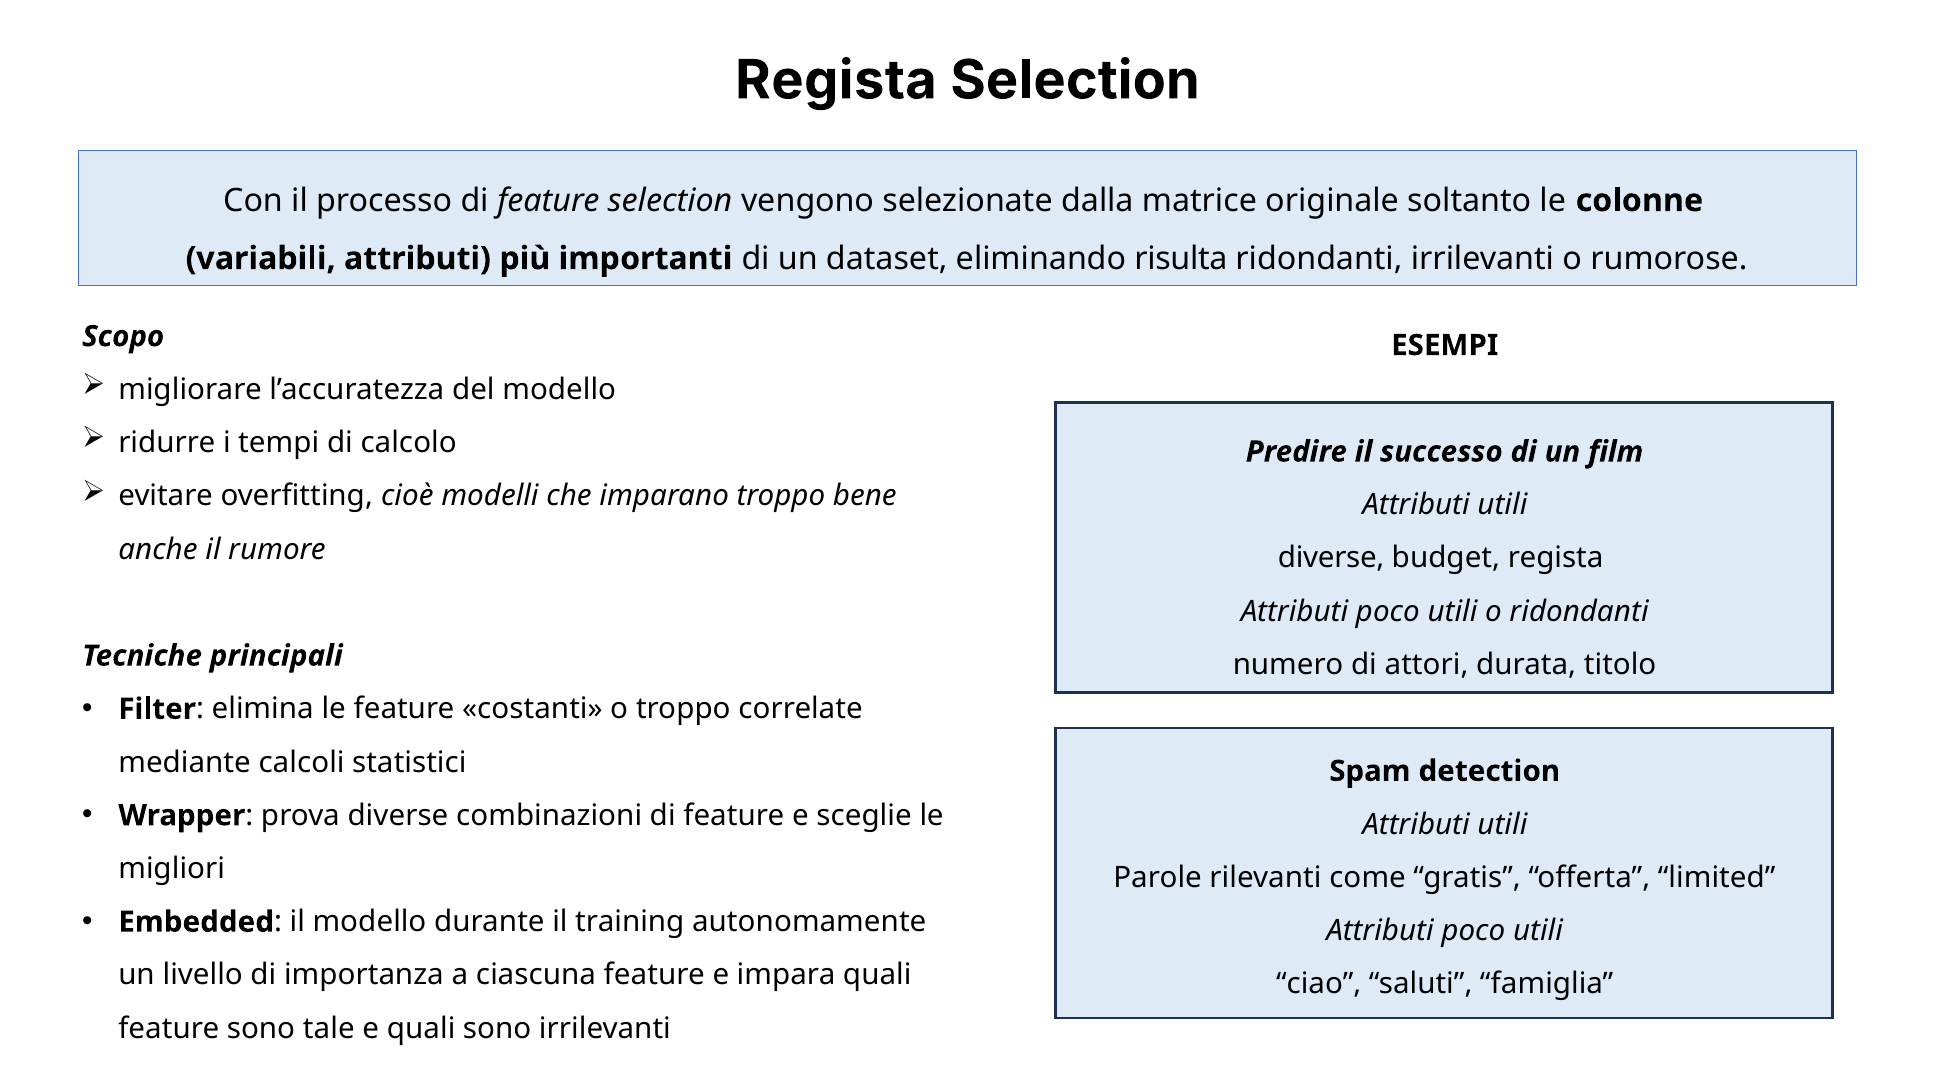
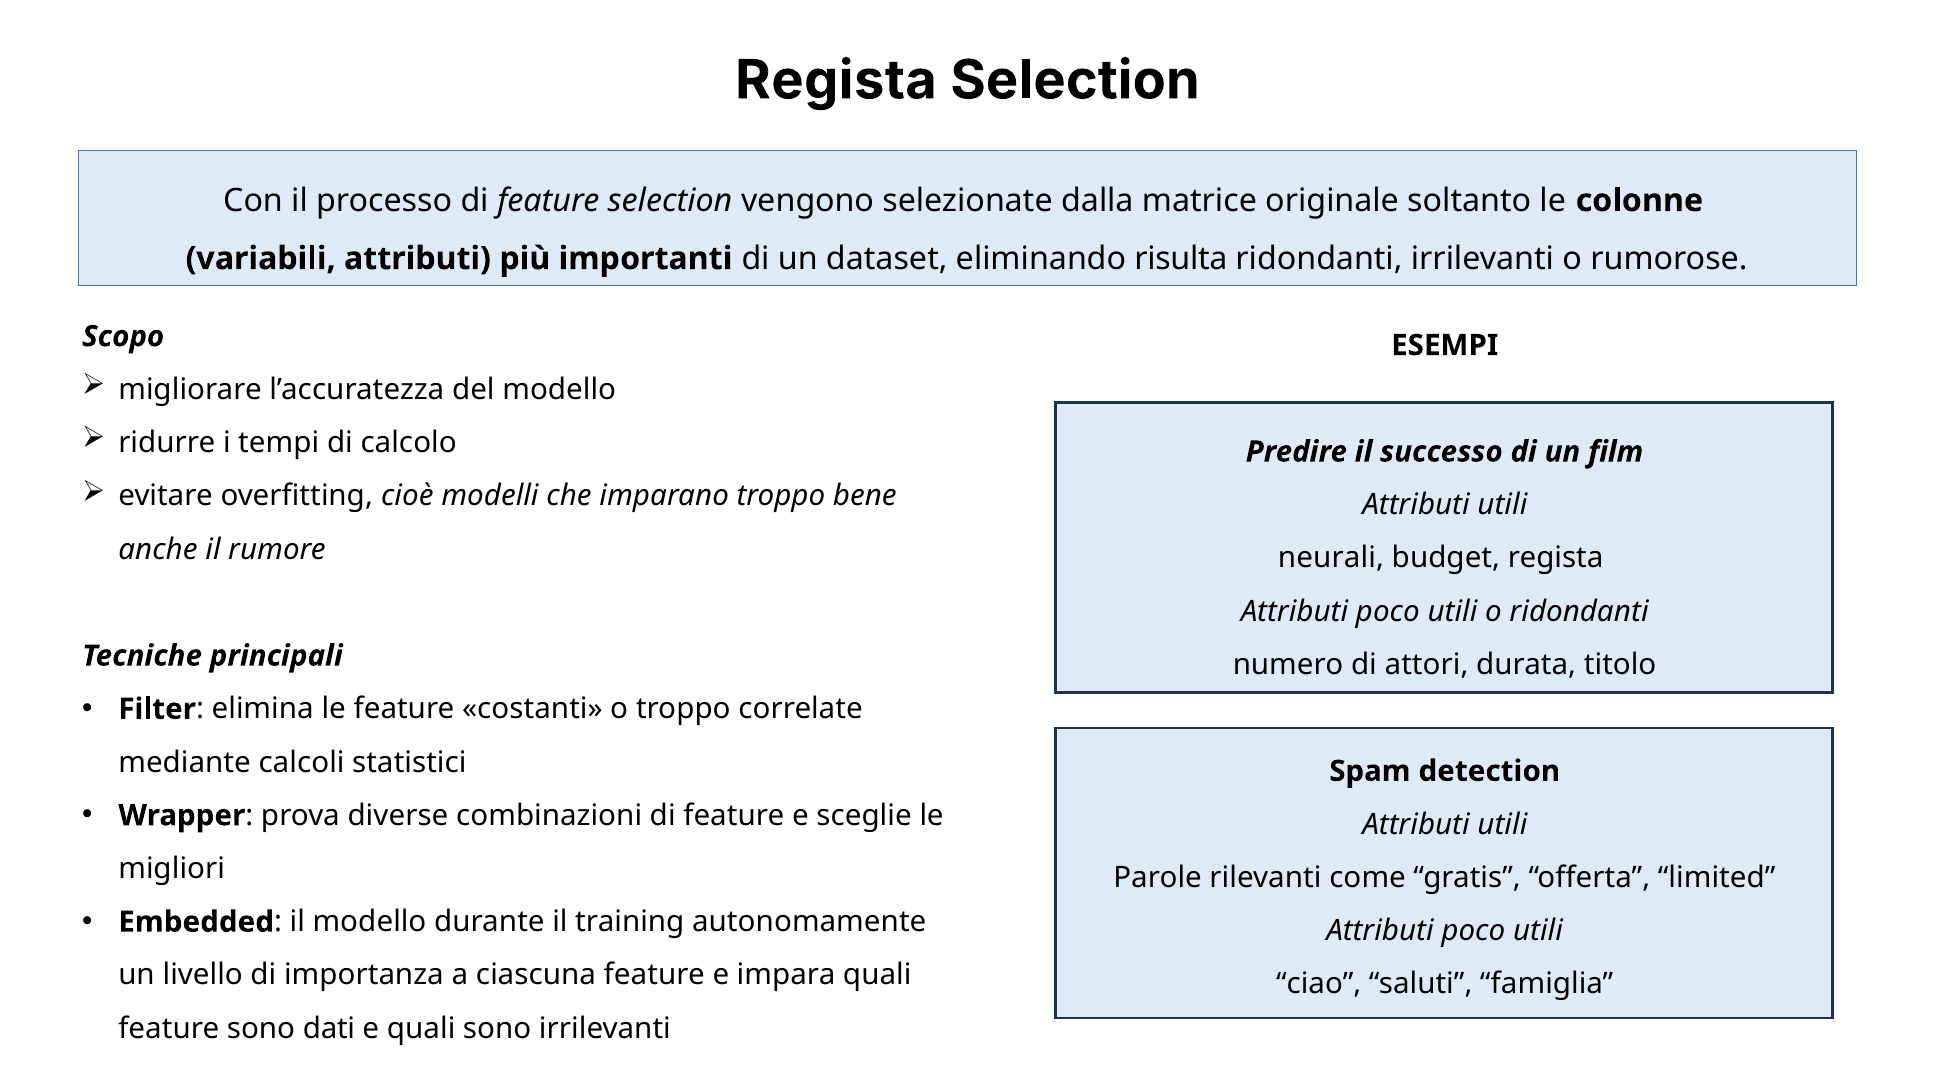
diverse at (1331, 558): diverse -> neurali
tale: tale -> dati
